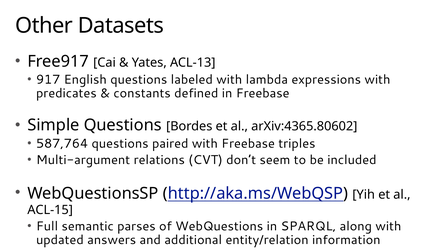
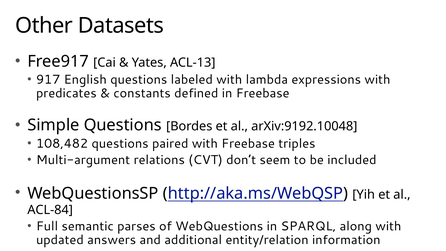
arXiv:4365.80602: arXiv:4365.80602 -> arXiv:9192.10048
587,764: 587,764 -> 108,482
ACL-15: ACL-15 -> ACL-84
